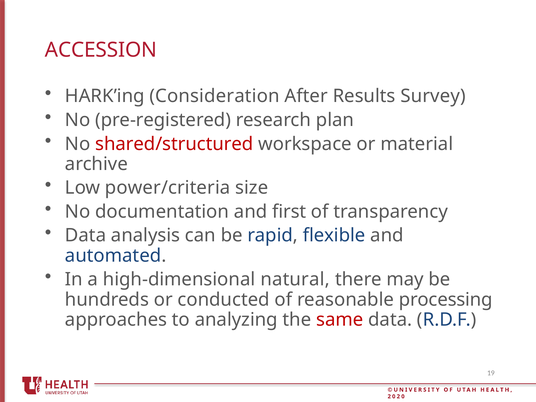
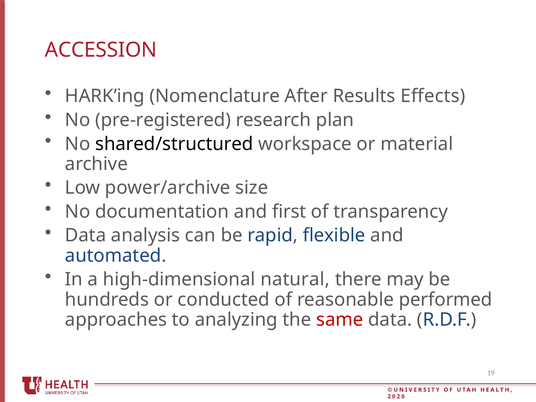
Consideration: Consideration -> Nomenclature
Survey: Survey -> Effects
shared/structured colour: red -> black
power/criteria: power/criteria -> power/archive
processing: processing -> performed
